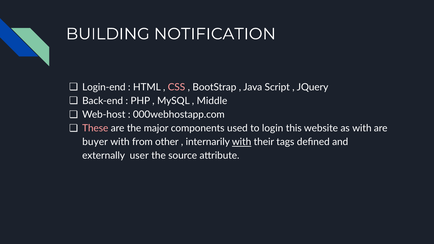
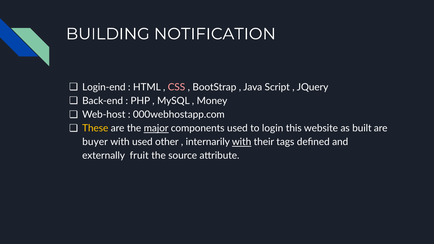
Middle: Middle -> Money
These colour: pink -> yellow
major underline: none -> present
as with: with -> built
with from: from -> used
user: user -> fruit
